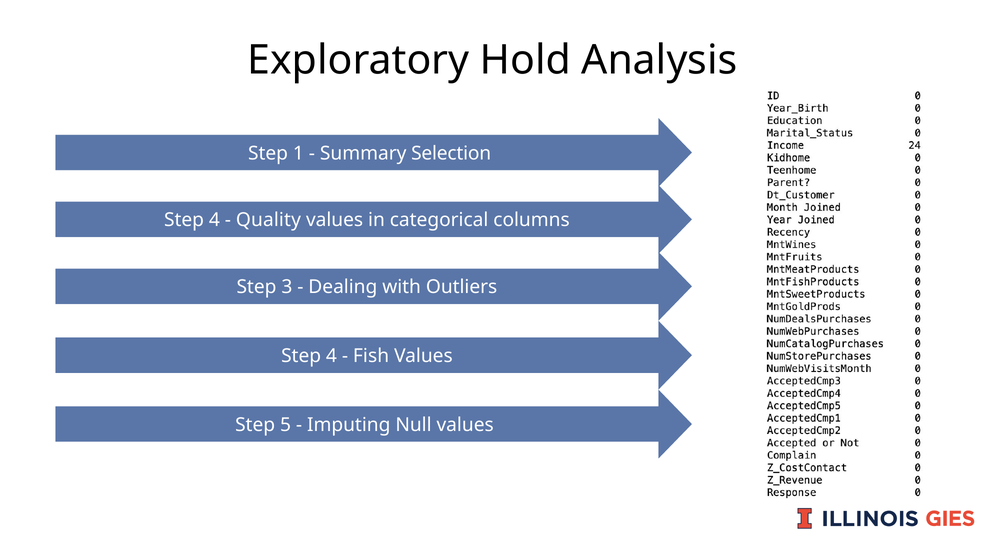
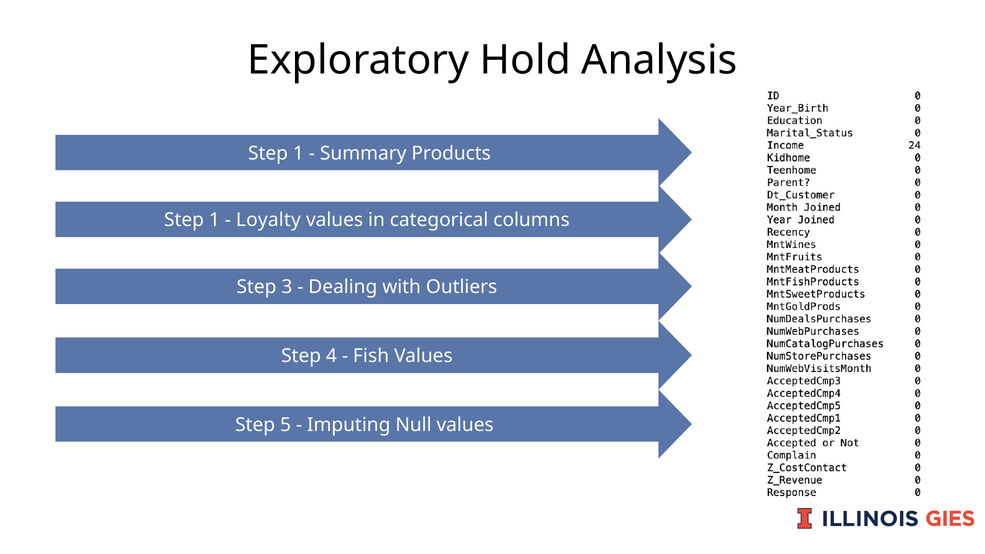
Selection: Selection -> Products
4 at (214, 220): 4 -> 1
Quality: Quality -> Loyalty
